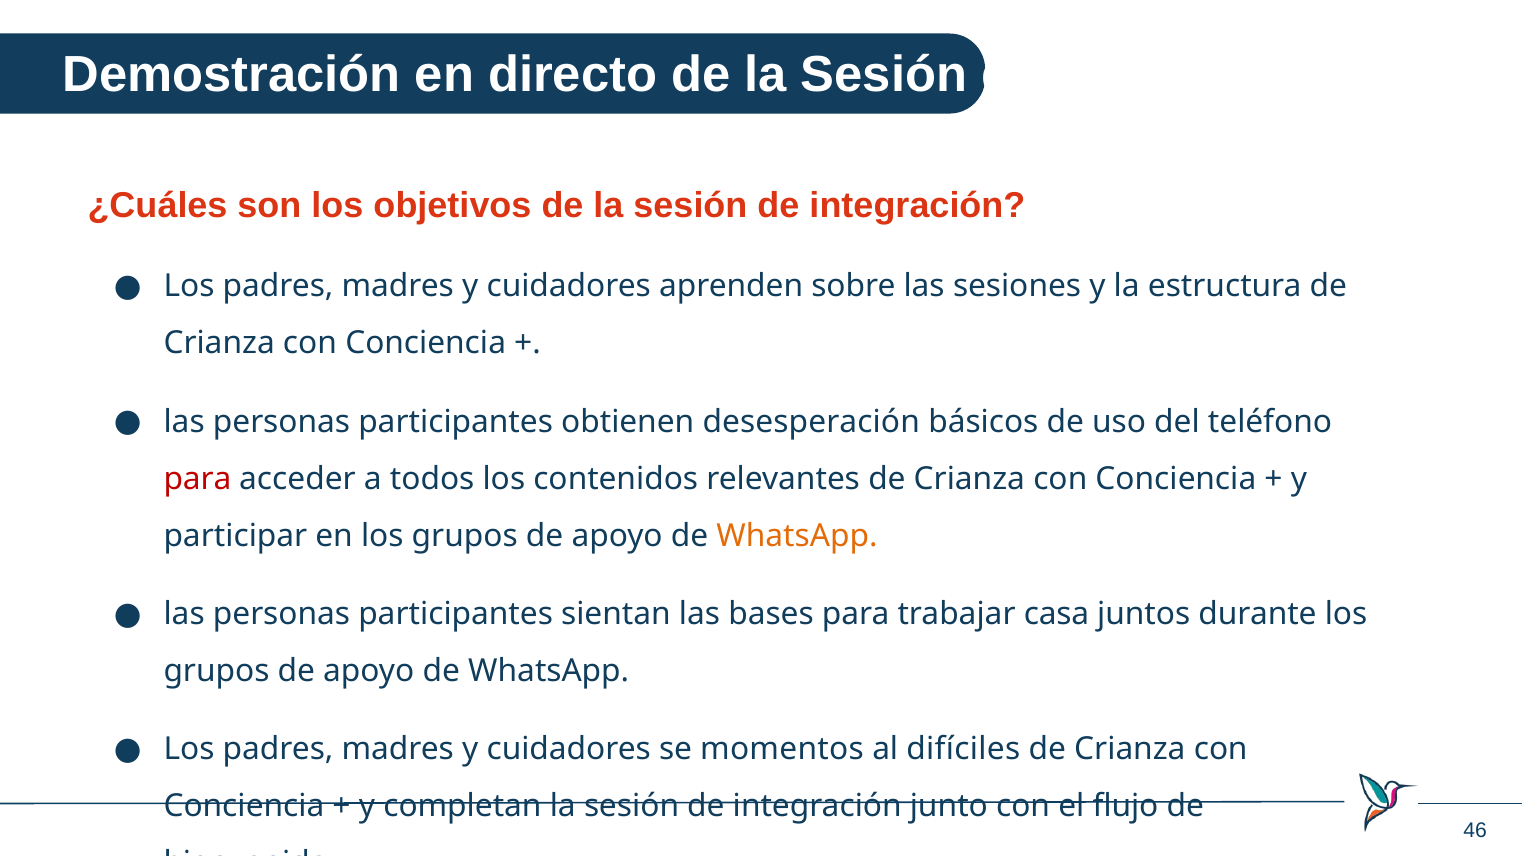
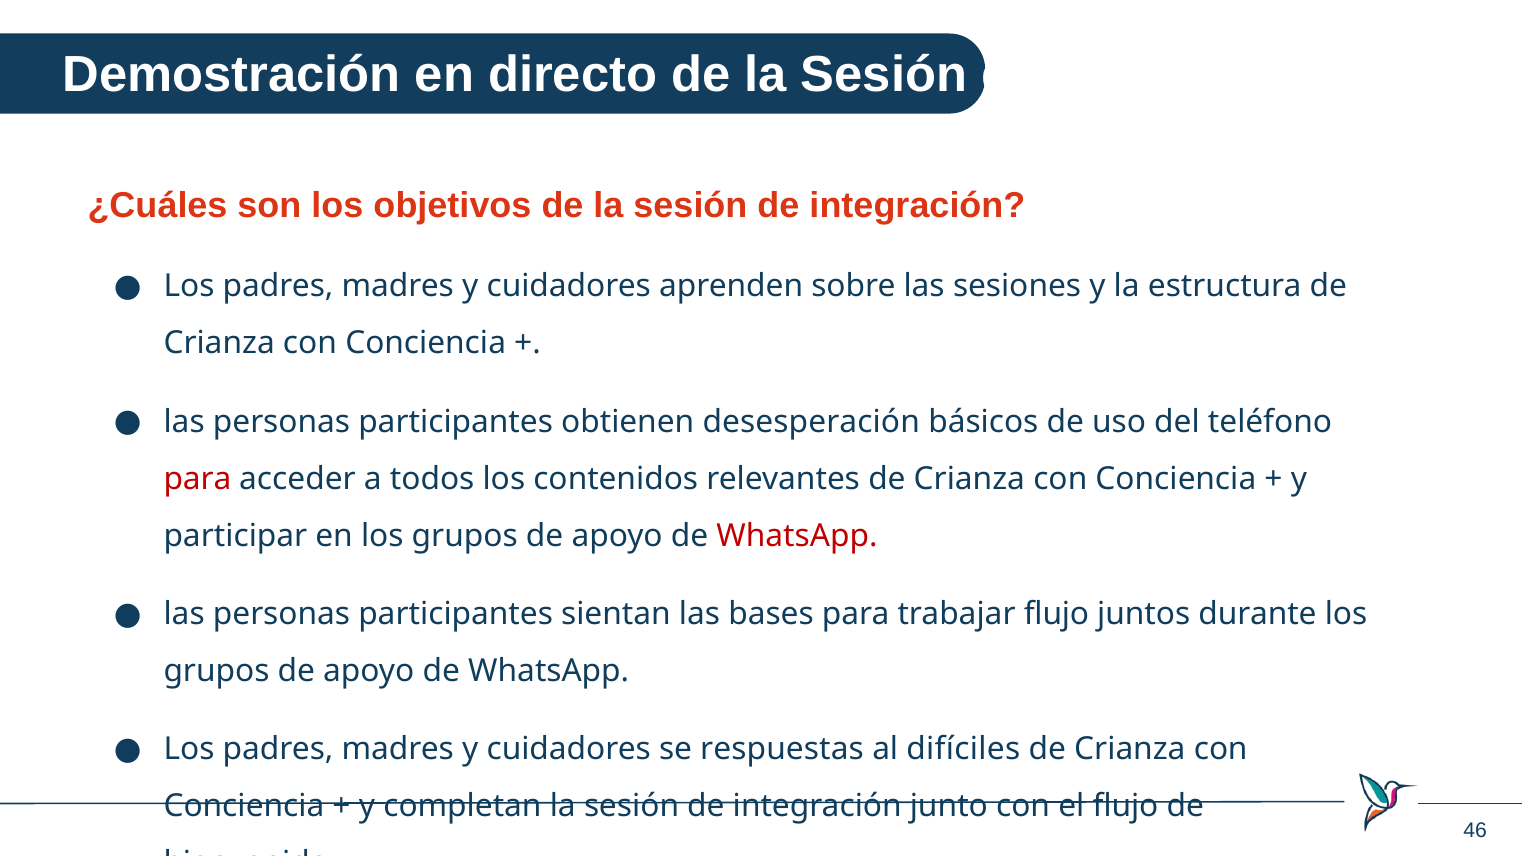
WhatsApp at (797, 536) colour: orange -> red
trabajar casa: casa -> flujo
momentos: momentos -> respuestas
